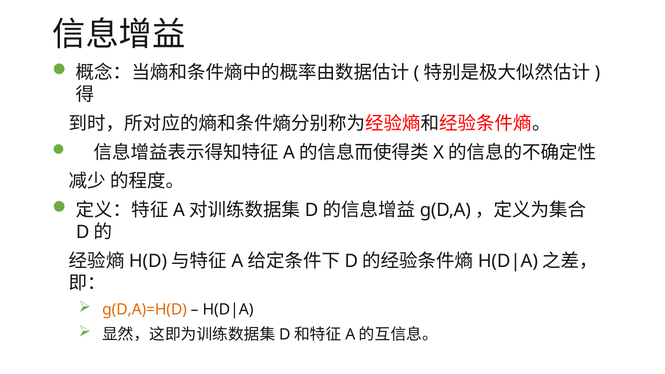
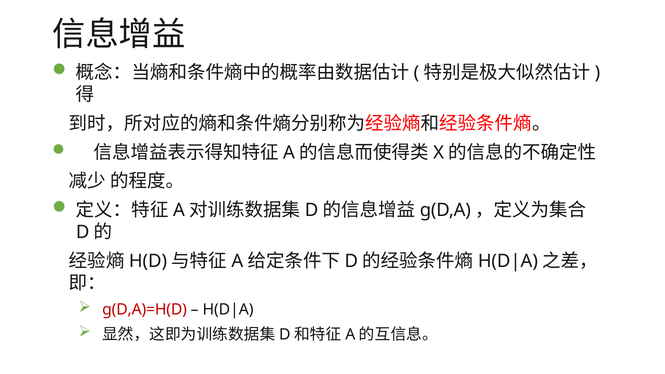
g(D,A)=H(D colour: orange -> red
